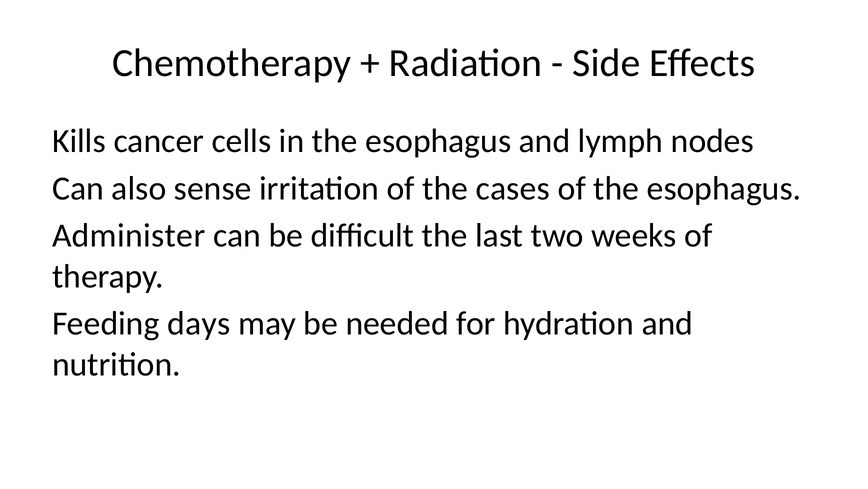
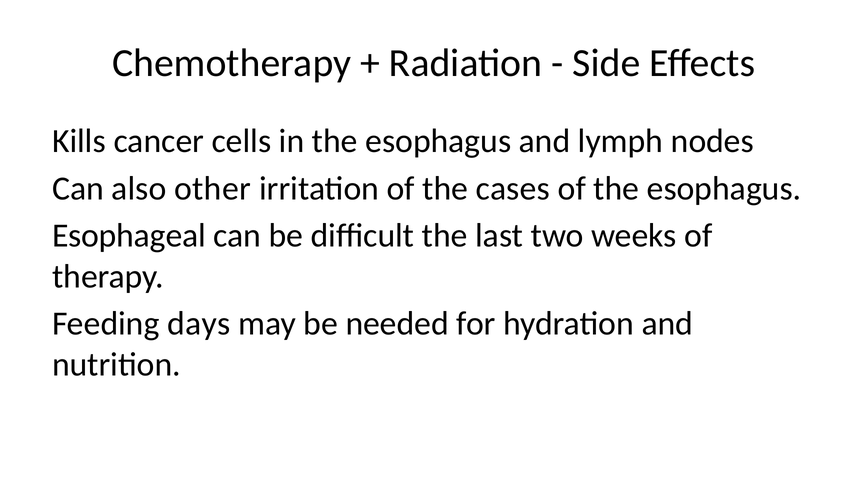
sense: sense -> other
Administer: Administer -> Esophageal
